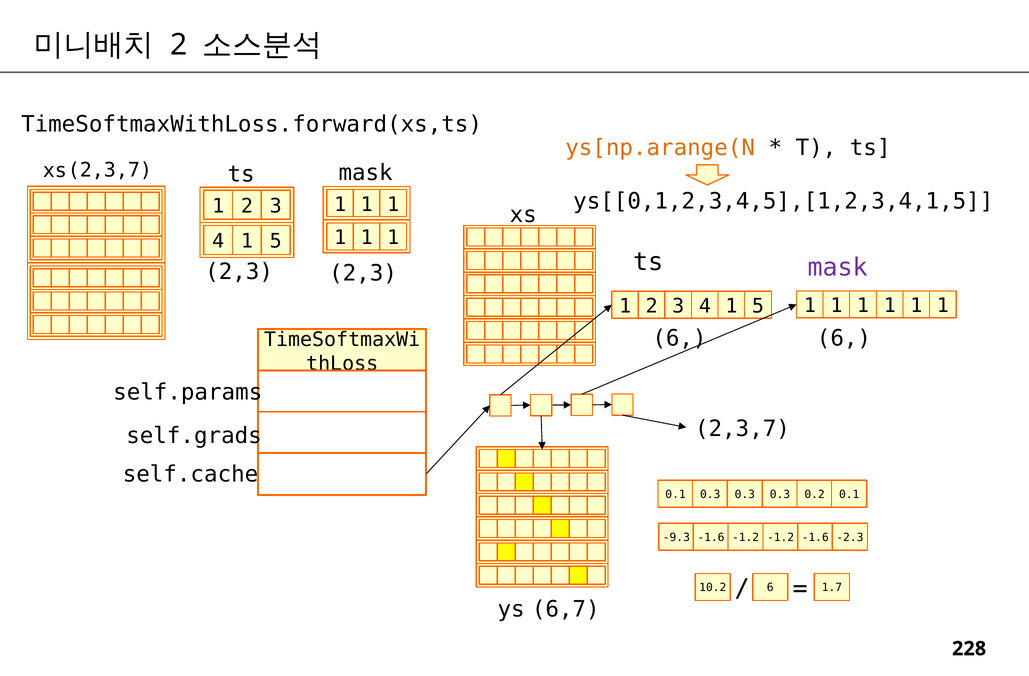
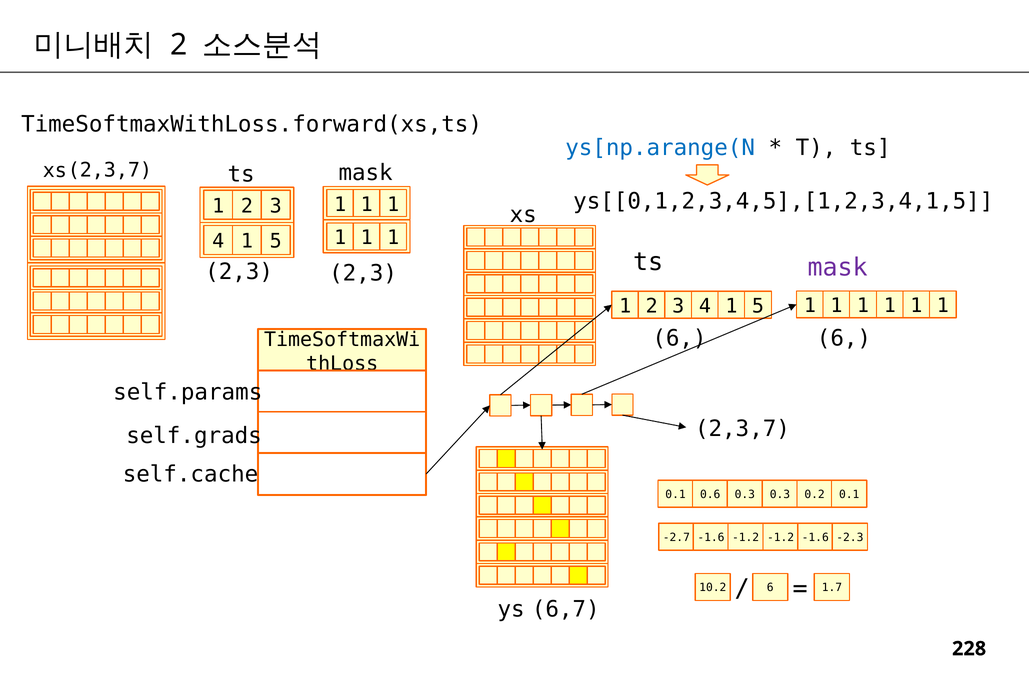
ys[np.arange(N colour: orange -> blue
0.1 0.3: 0.3 -> 0.6
-9.3: -9.3 -> -2.7
